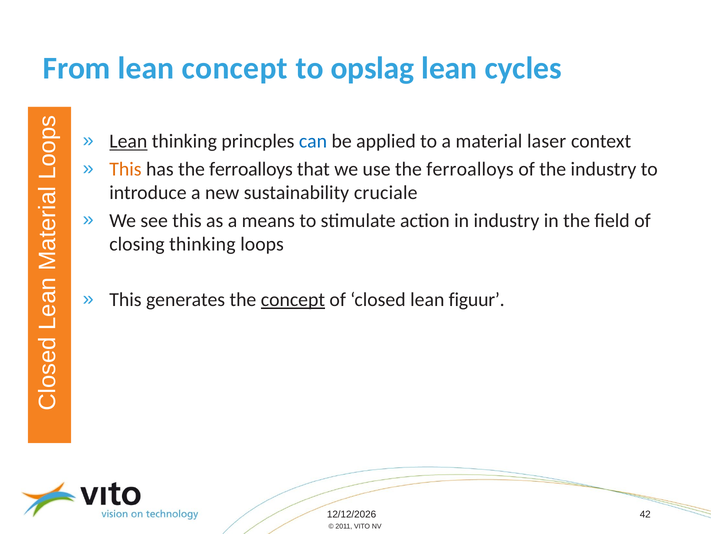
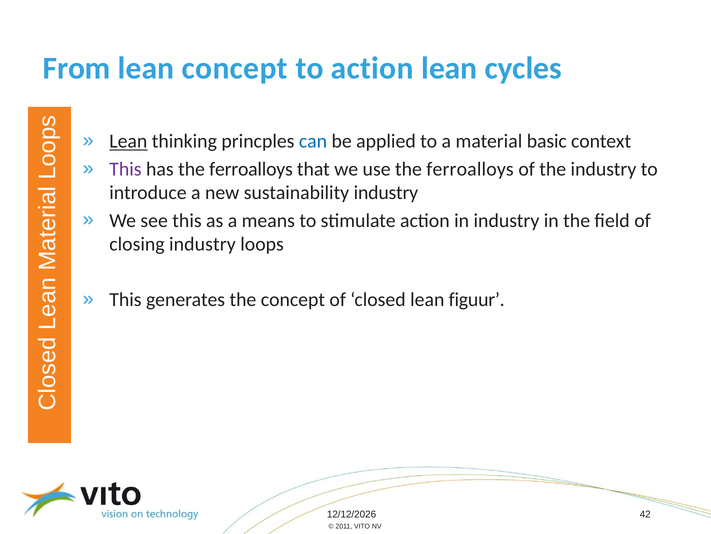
to opslag: opslag -> action
laser: laser -> basic
This at (125, 169) colour: orange -> purple
sustainability cruciale: cruciale -> industry
closing thinking: thinking -> industry
concept at (293, 299) underline: present -> none
